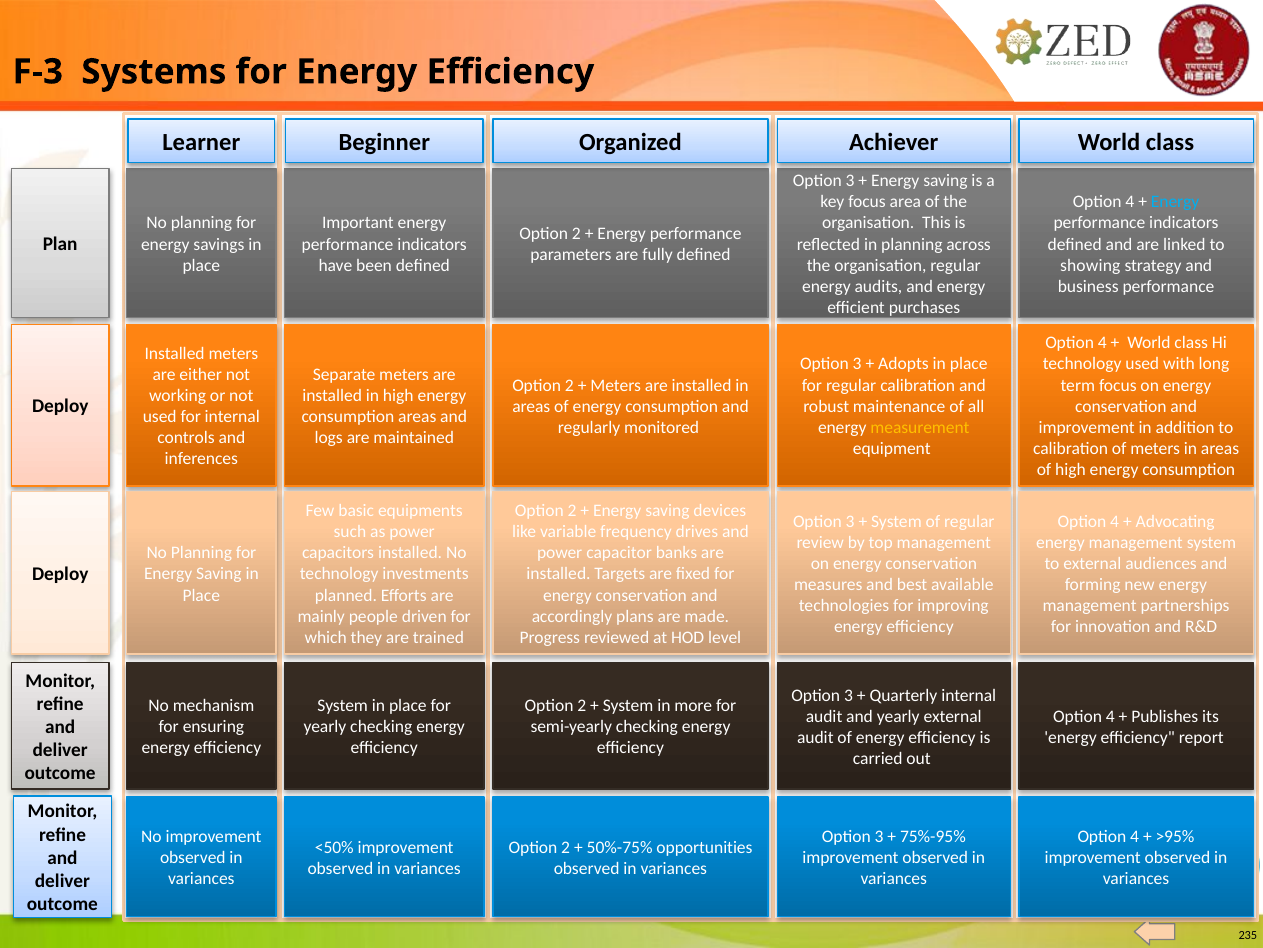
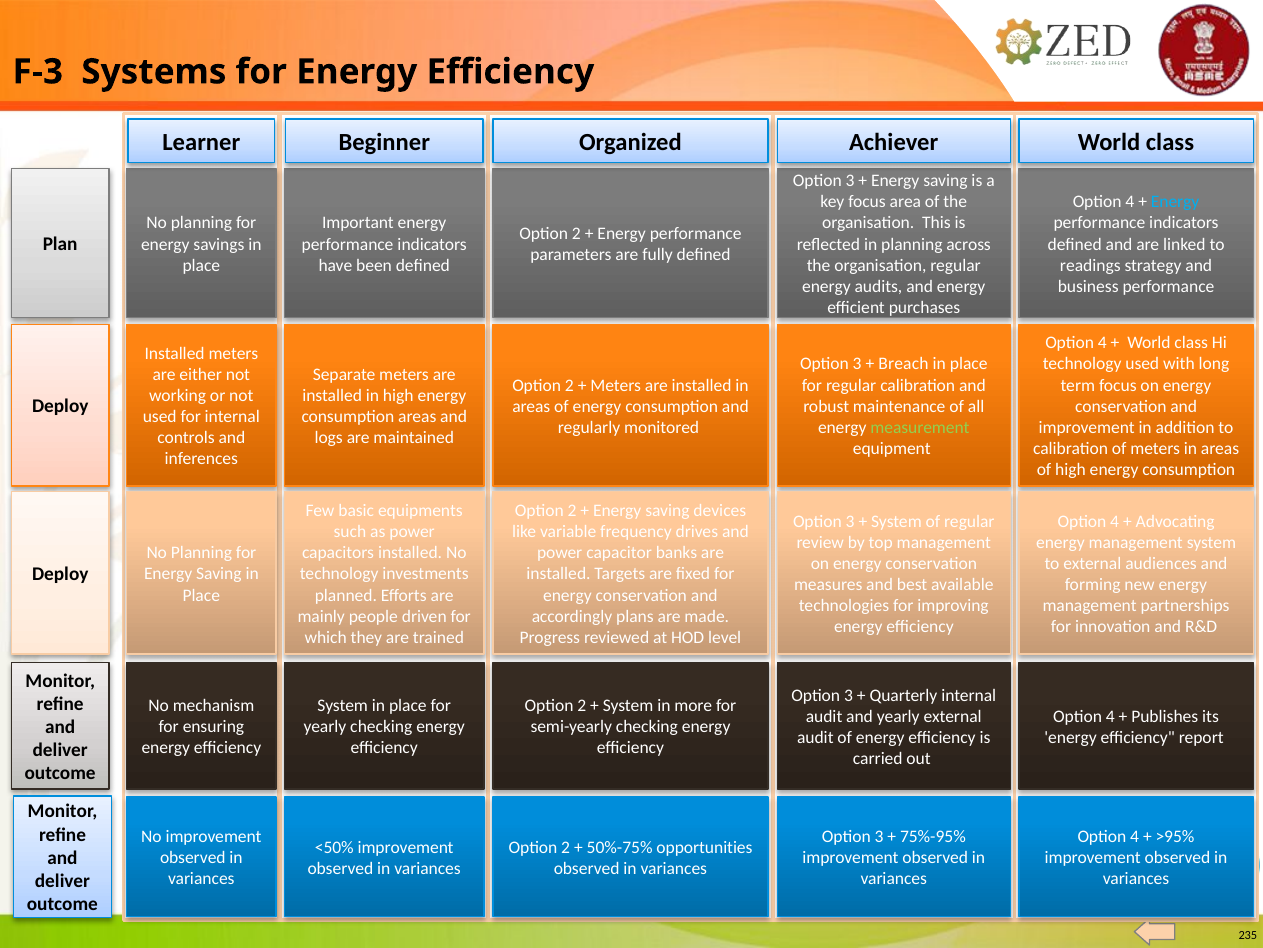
showing: showing -> readings
Adopts: Adopts -> Breach
measurement colour: yellow -> light green
